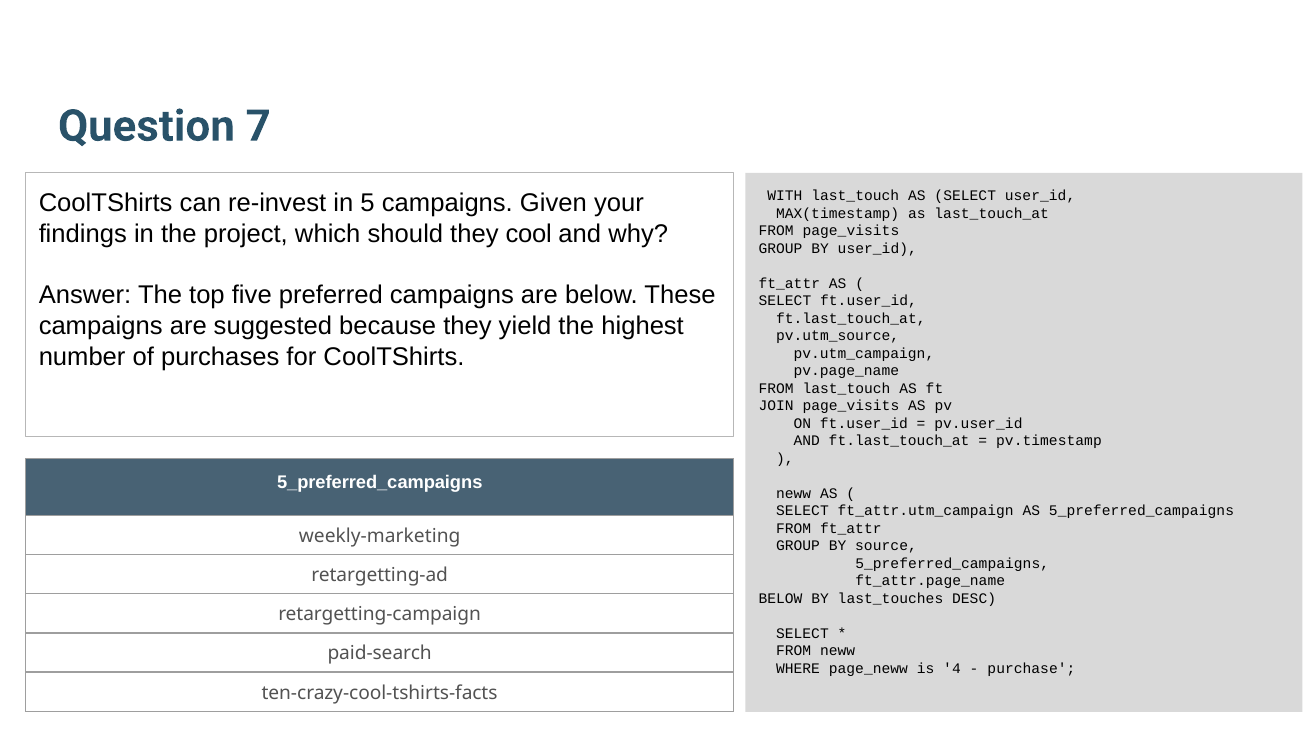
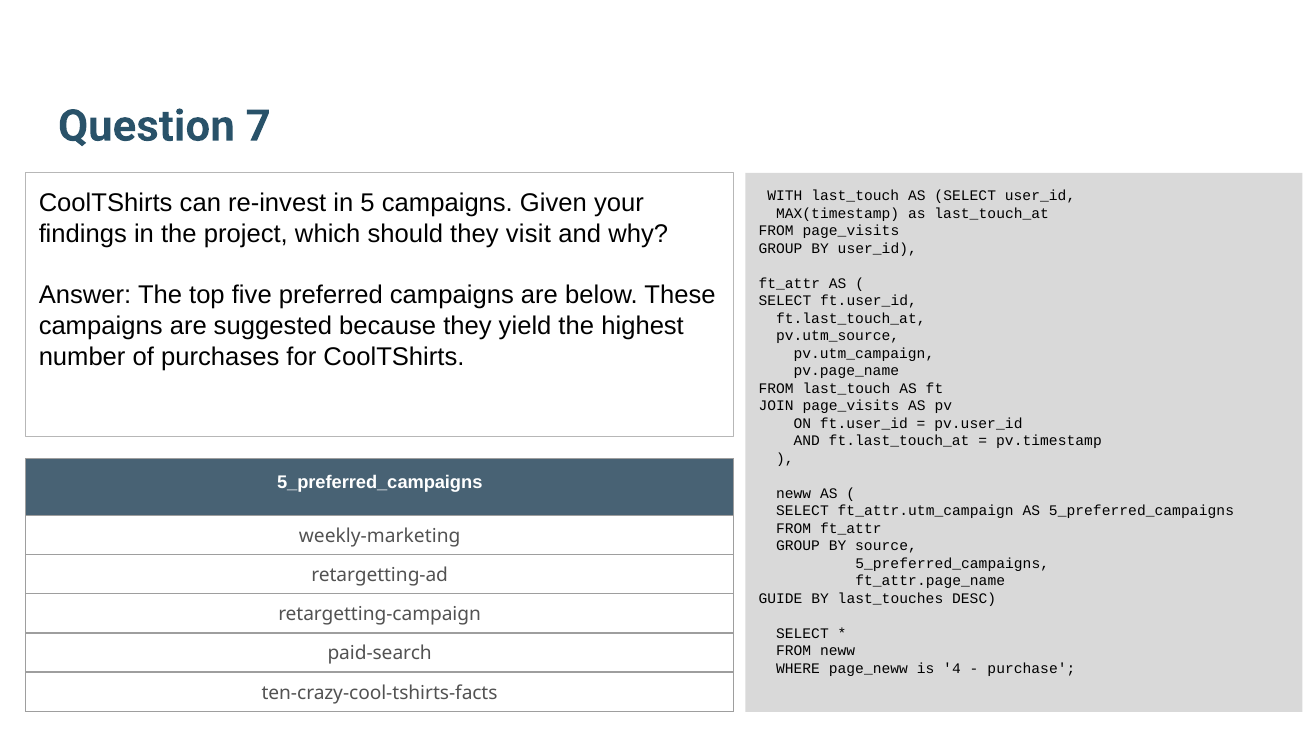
cool: cool -> visit
BELOW at (780, 599): BELOW -> GUIDE
